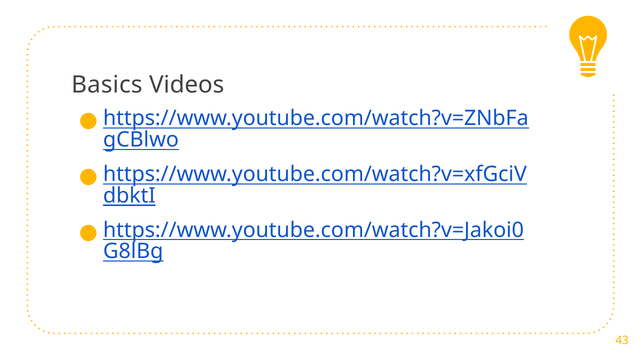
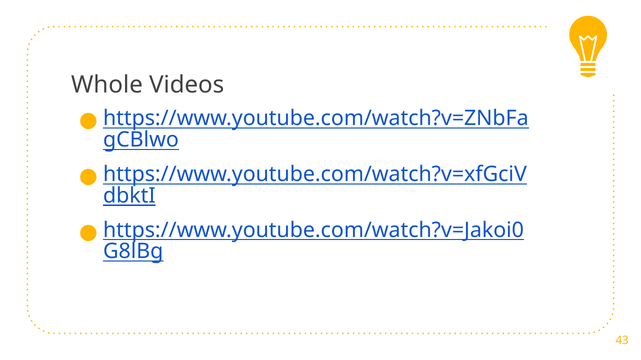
Basics: Basics -> Whole
